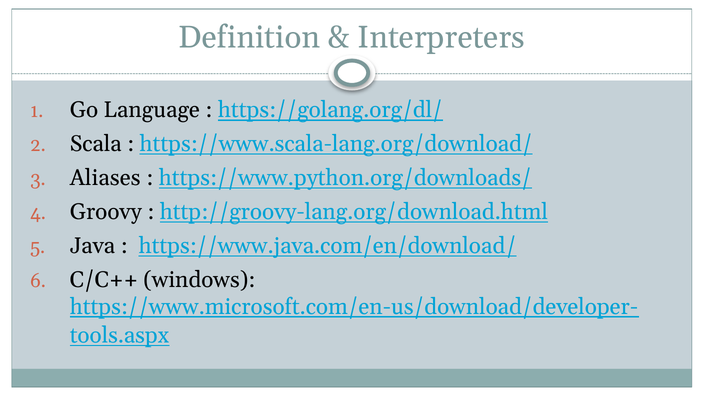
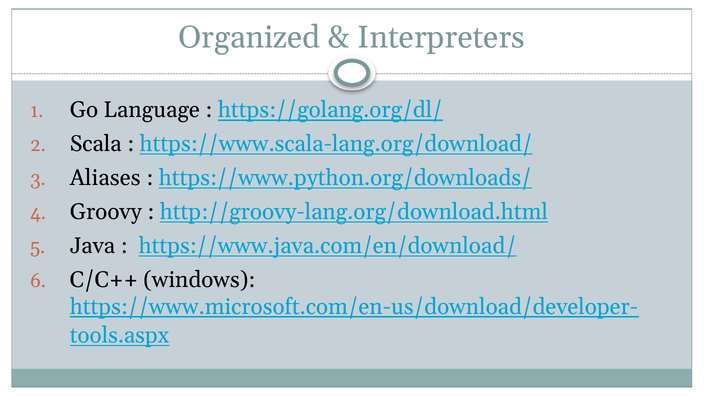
Definition: Definition -> Organized
